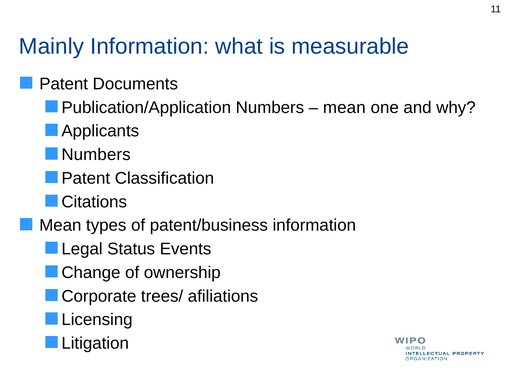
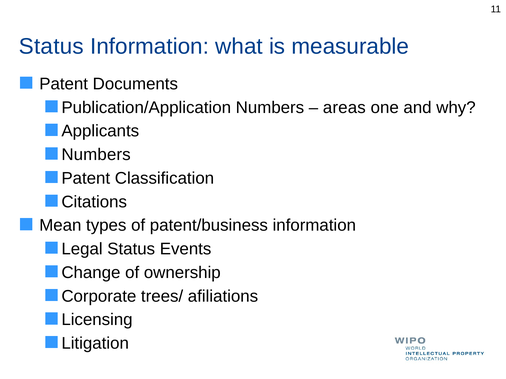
Mainly at (51, 46): Mainly -> Status
mean at (344, 108): mean -> areas
